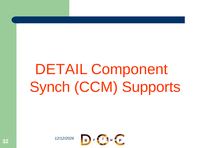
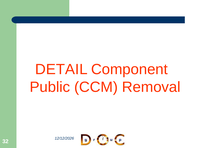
Synch: Synch -> Public
Supports: Supports -> Removal
